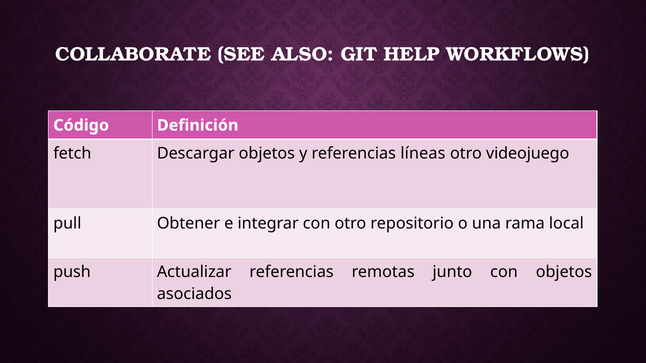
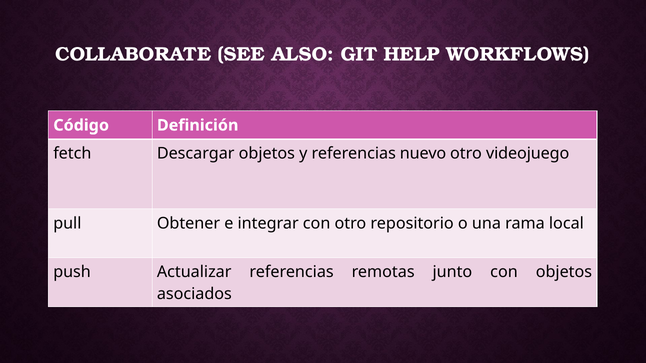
líneas: líneas -> nuevo
